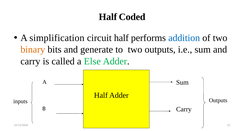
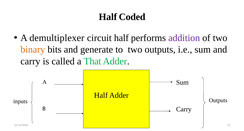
simplification: simplification -> demultiplexer
addition colour: blue -> purple
Else: Else -> That
